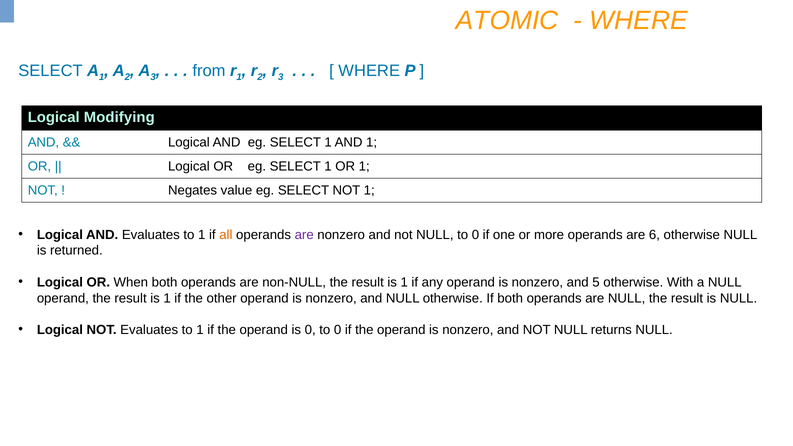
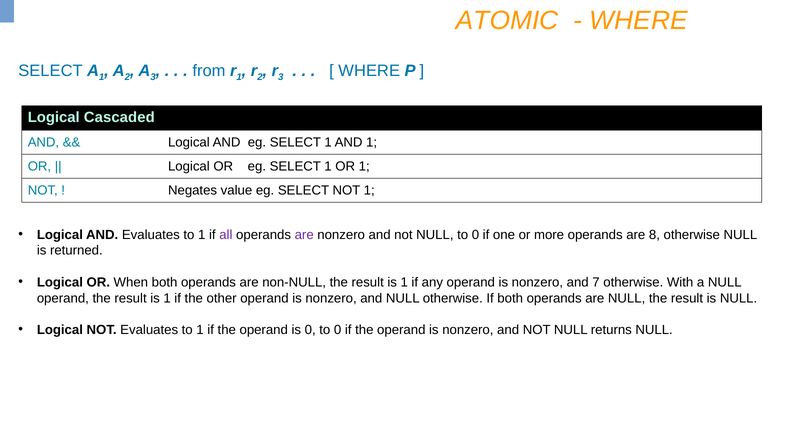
Modifying: Modifying -> Cascaded
all colour: orange -> purple
6: 6 -> 8
5: 5 -> 7
